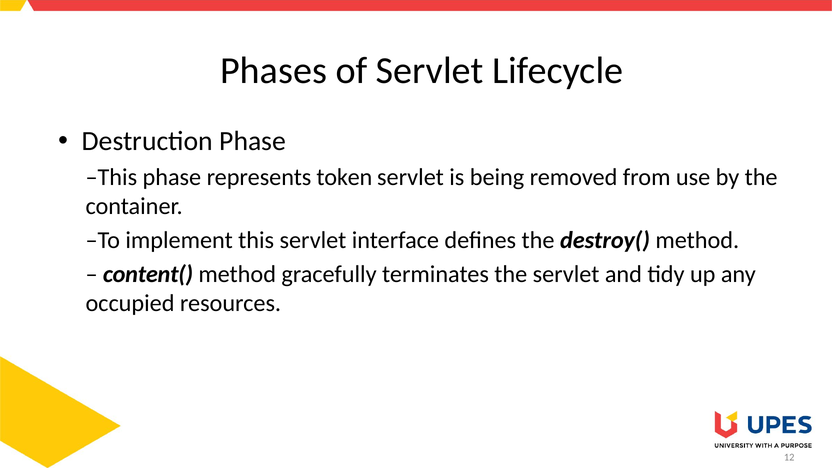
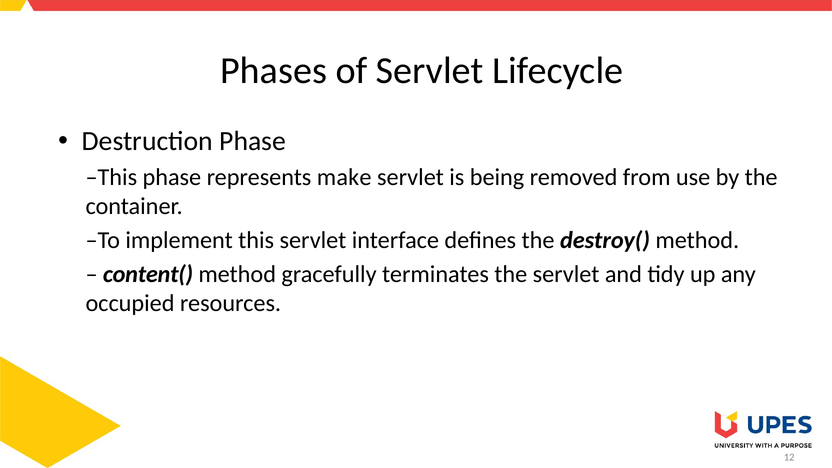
token: token -> make
